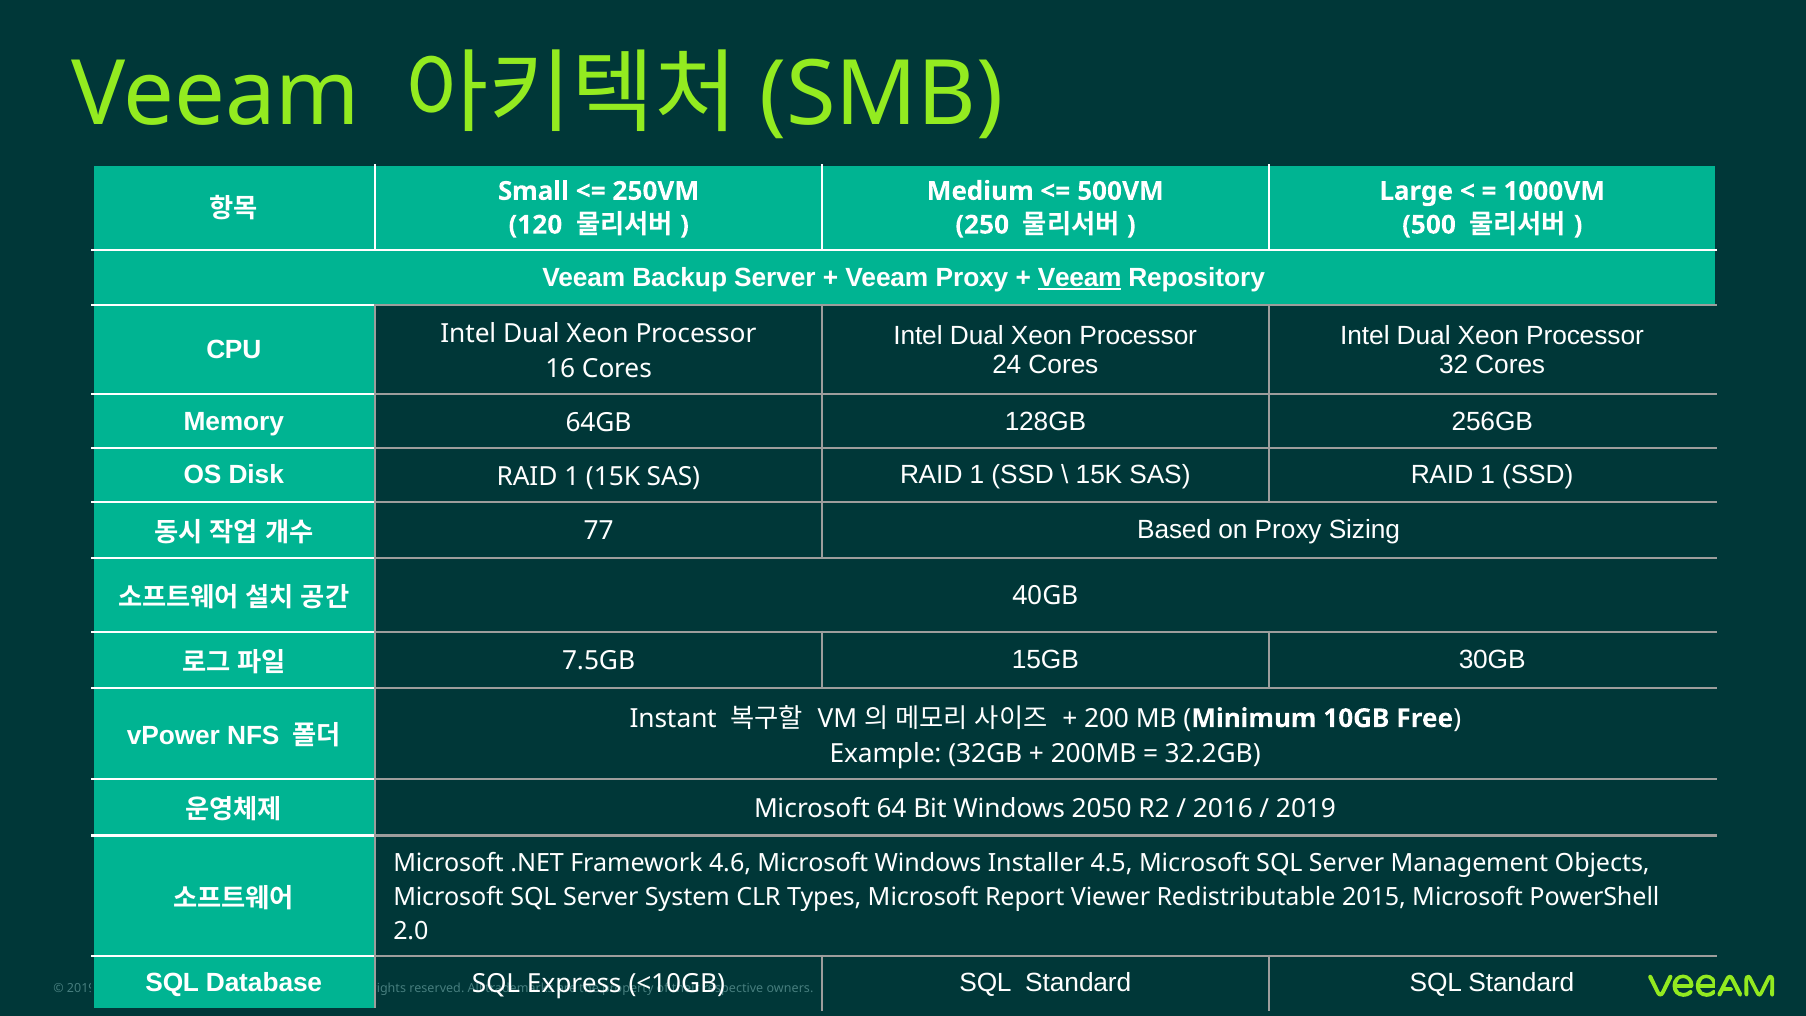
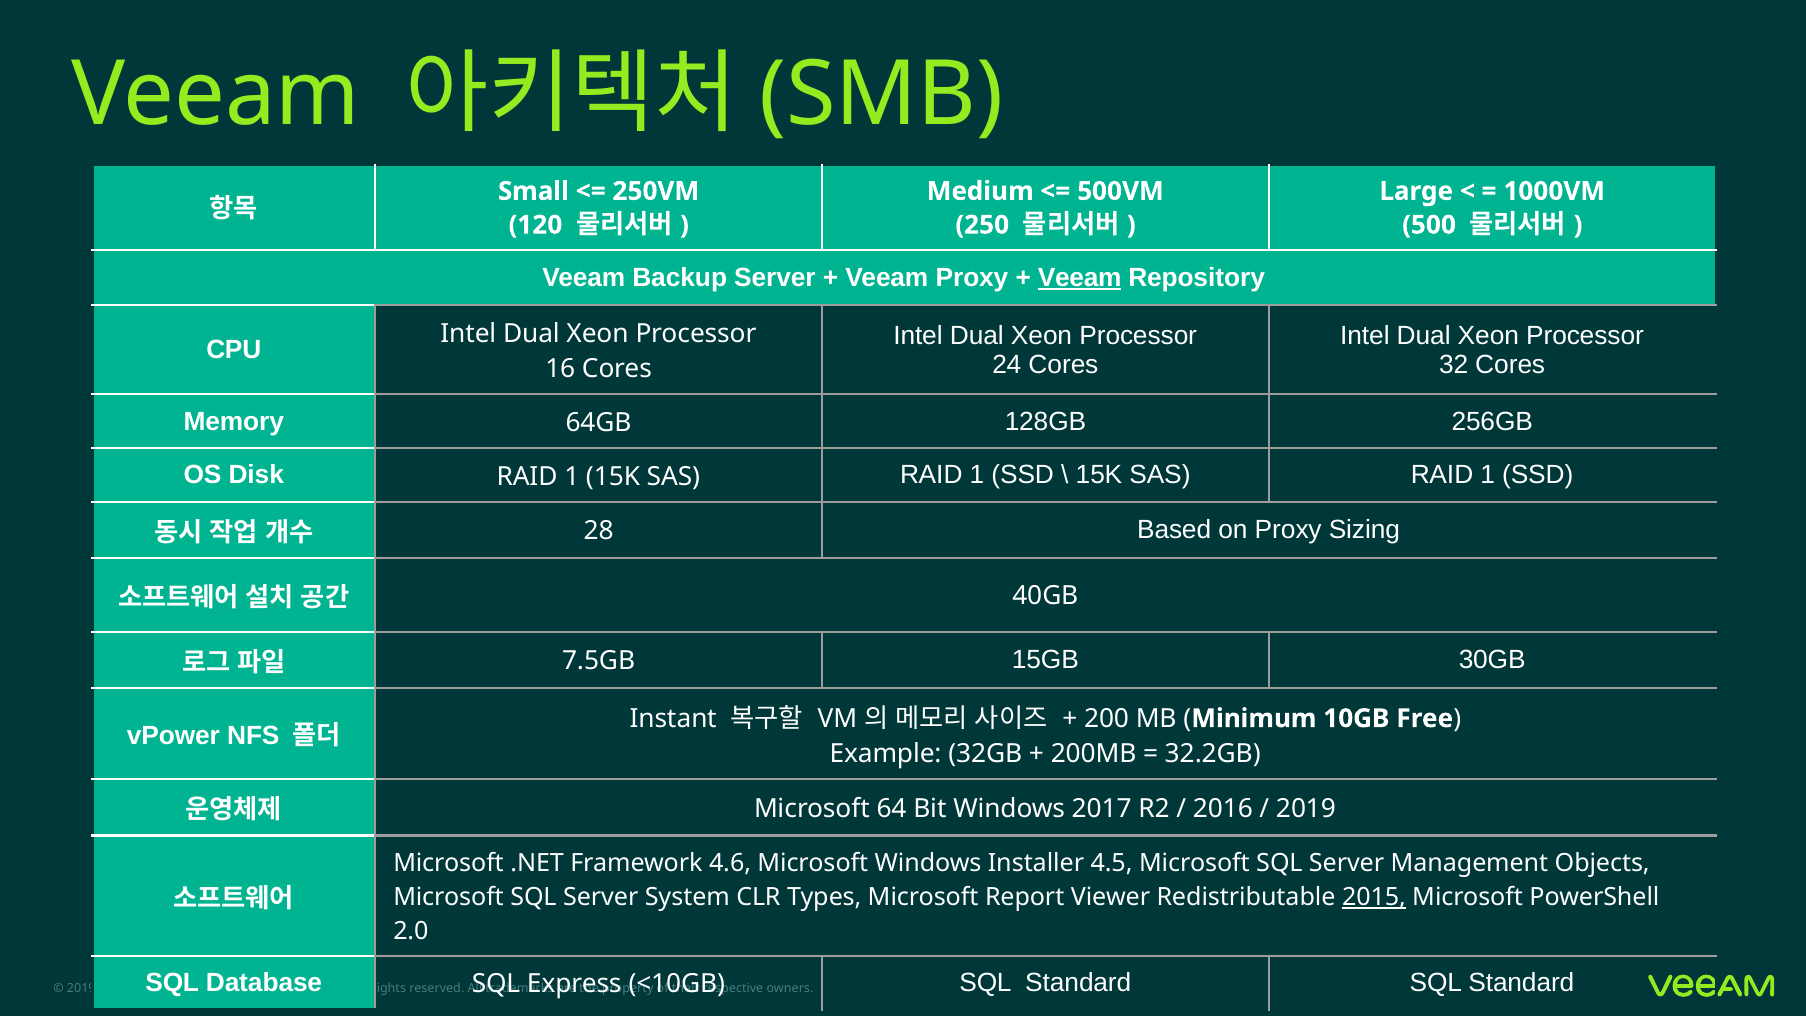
77: 77 -> 28
2050: 2050 -> 2017
2015 underline: none -> present
